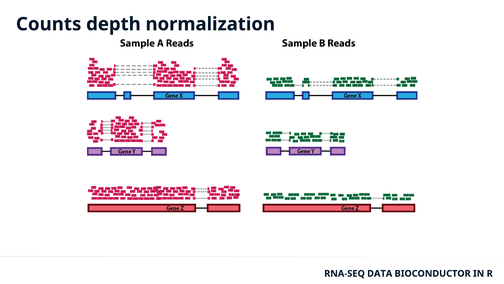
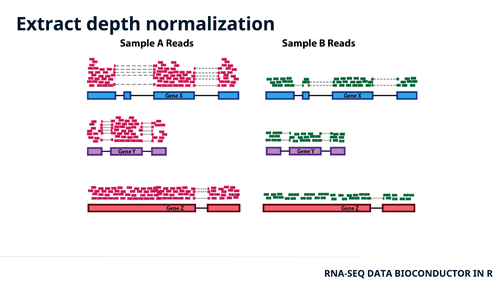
Counts: Counts -> Extract
